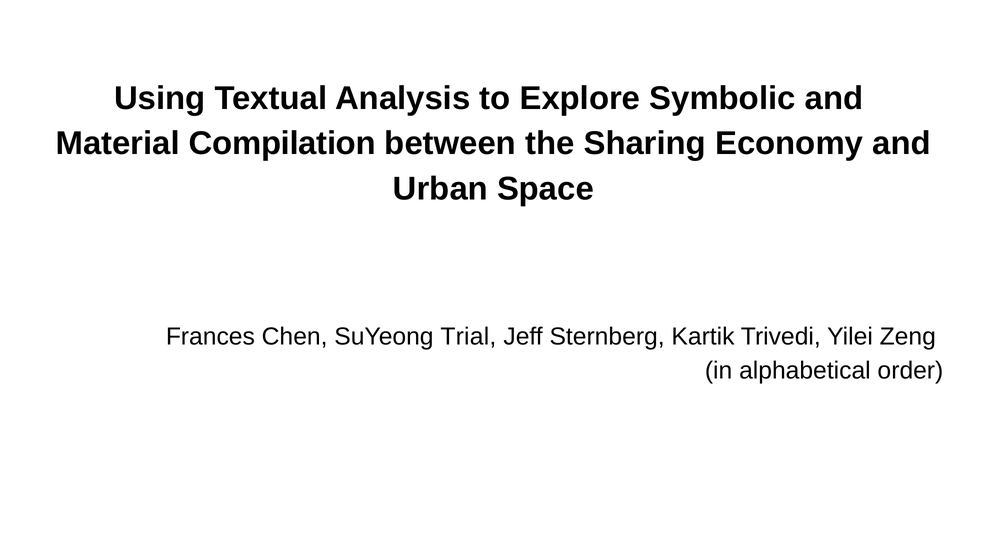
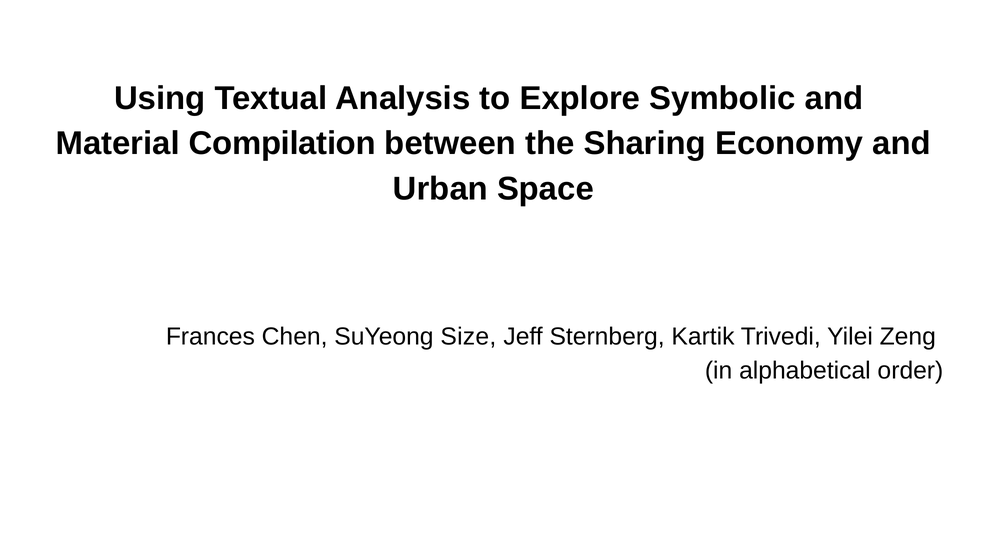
Trial: Trial -> Size
